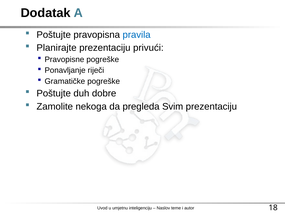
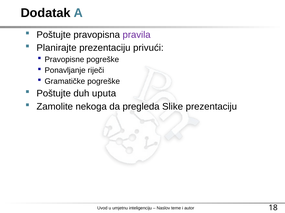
pravila colour: blue -> purple
dobre: dobre -> uputa
Svim: Svim -> Slike
